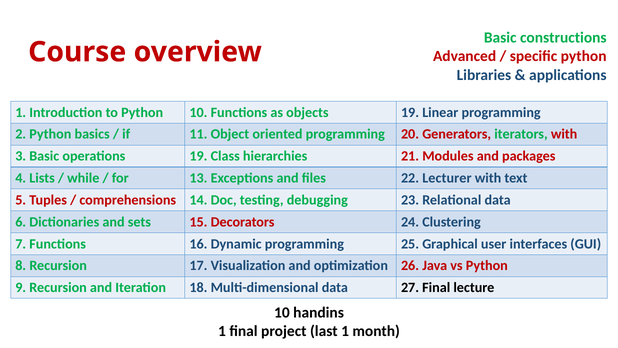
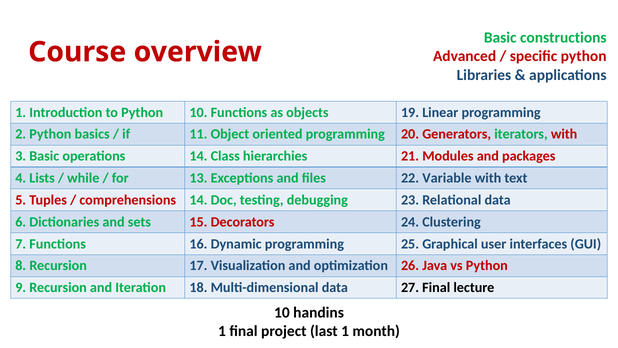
operations 19: 19 -> 14
Lecturer: Lecturer -> Variable
